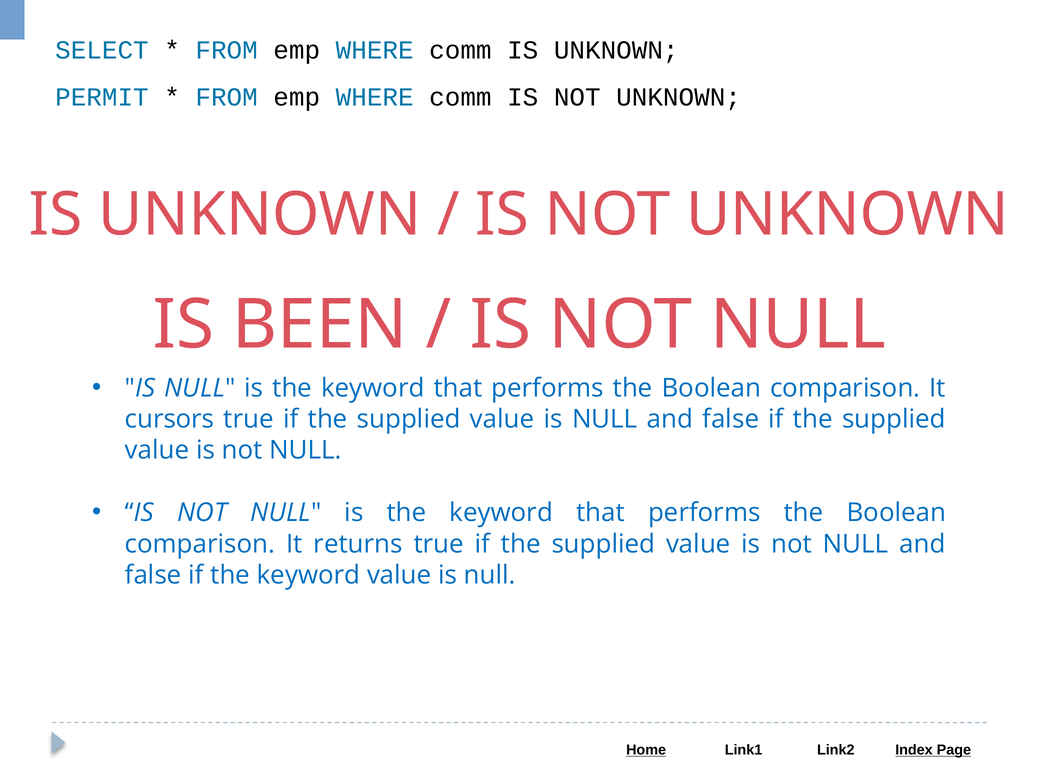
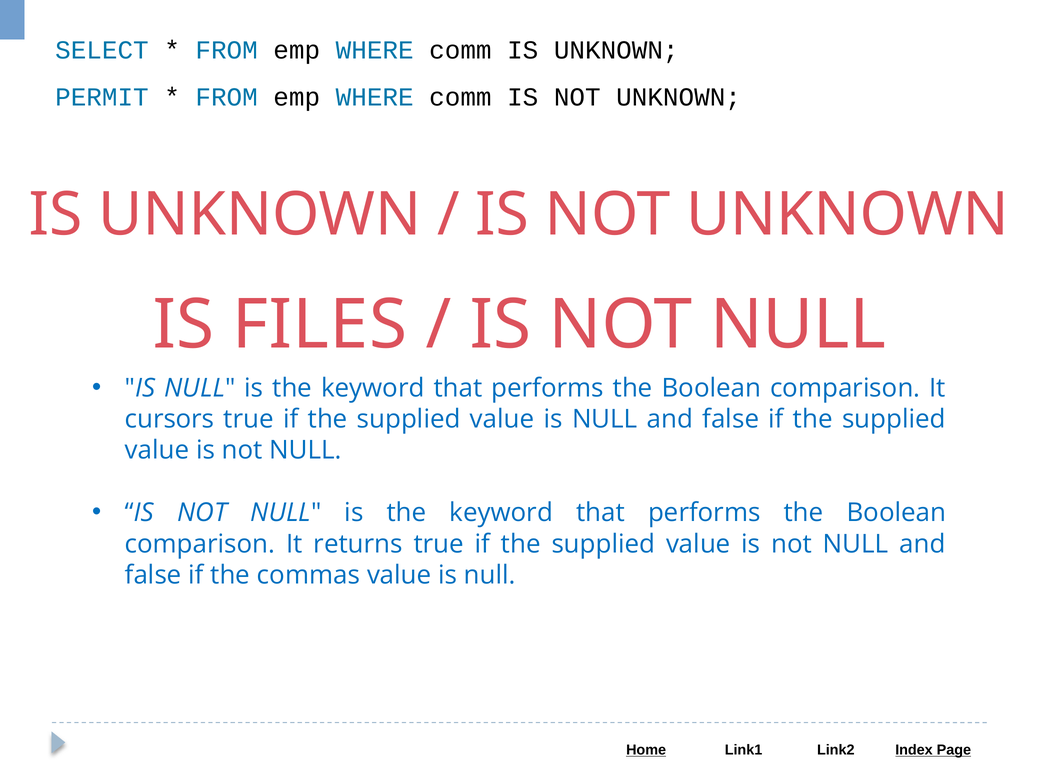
BEEN: BEEN -> FILES
if the keyword: keyword -> commas
